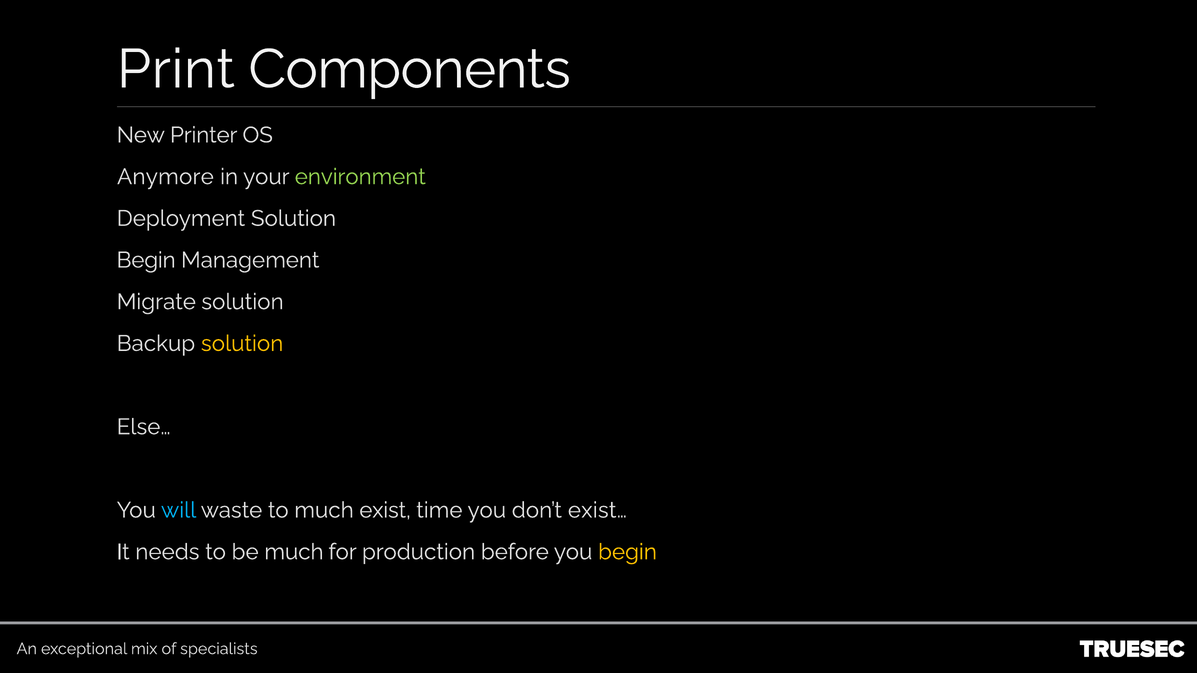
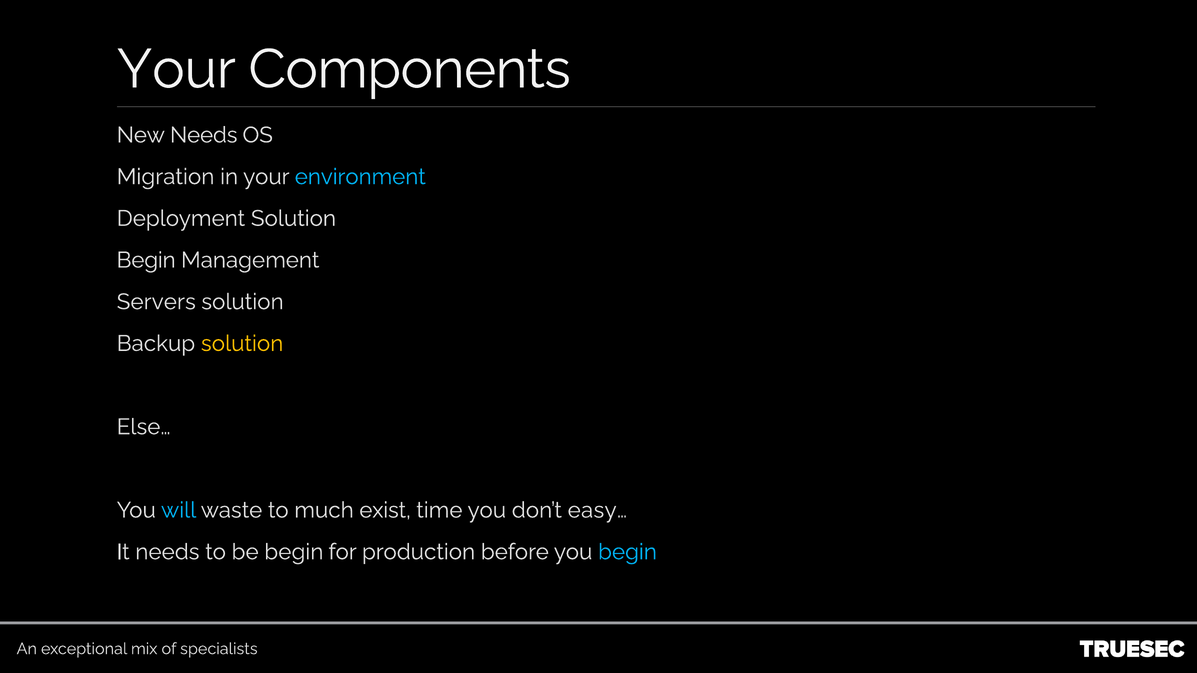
Print at (176, 69): Print -> Your
New Printer: Printer -> Needs
Anymore: Anymore -> Migration
environment colour: light green -> light blue
Migrate: Migrate -> Servers
exist…: exist… -> easy…
be much: much -> begin
begin at (627, 552) colour: yellow -> light blue
